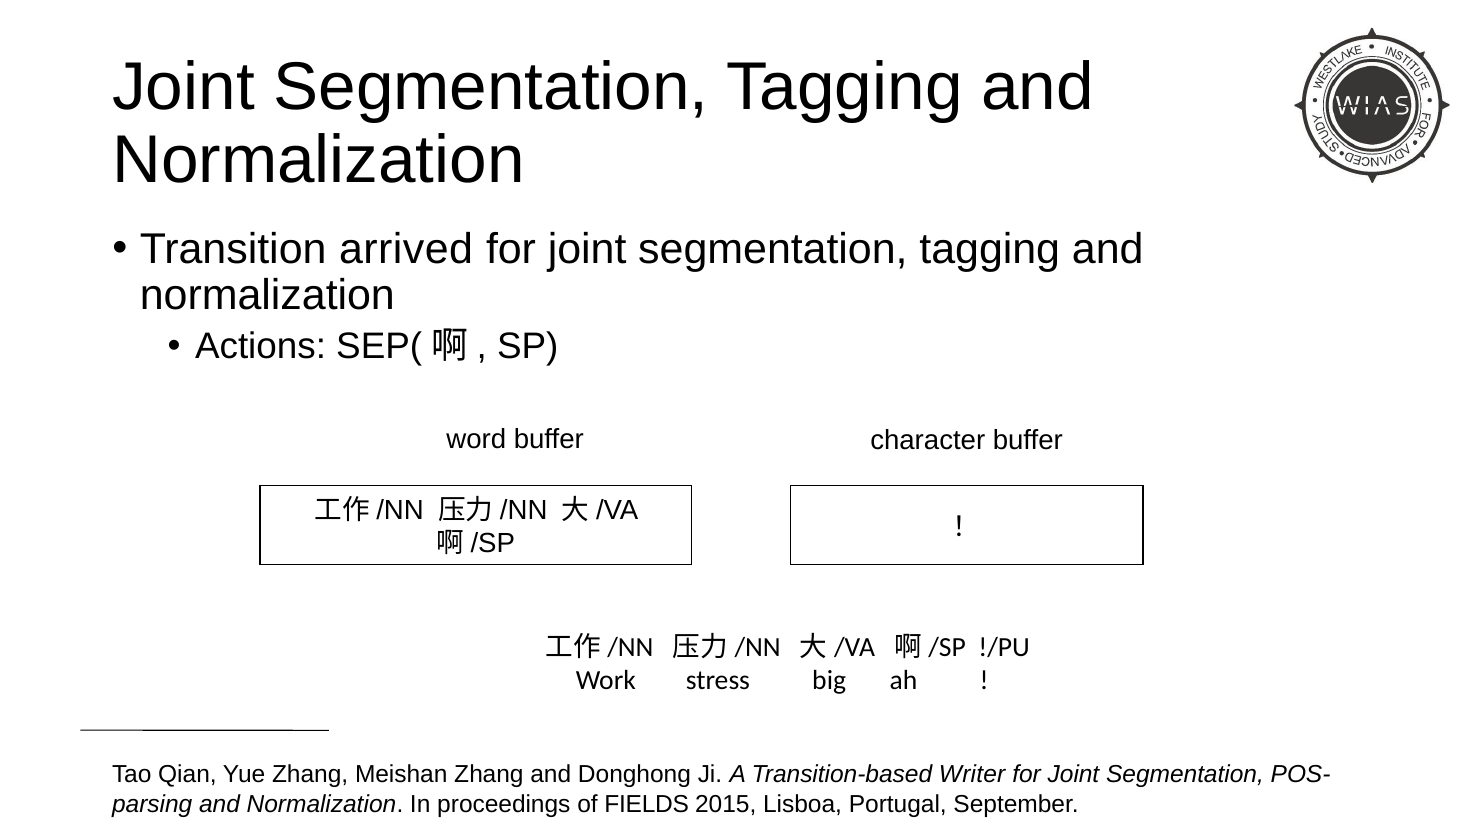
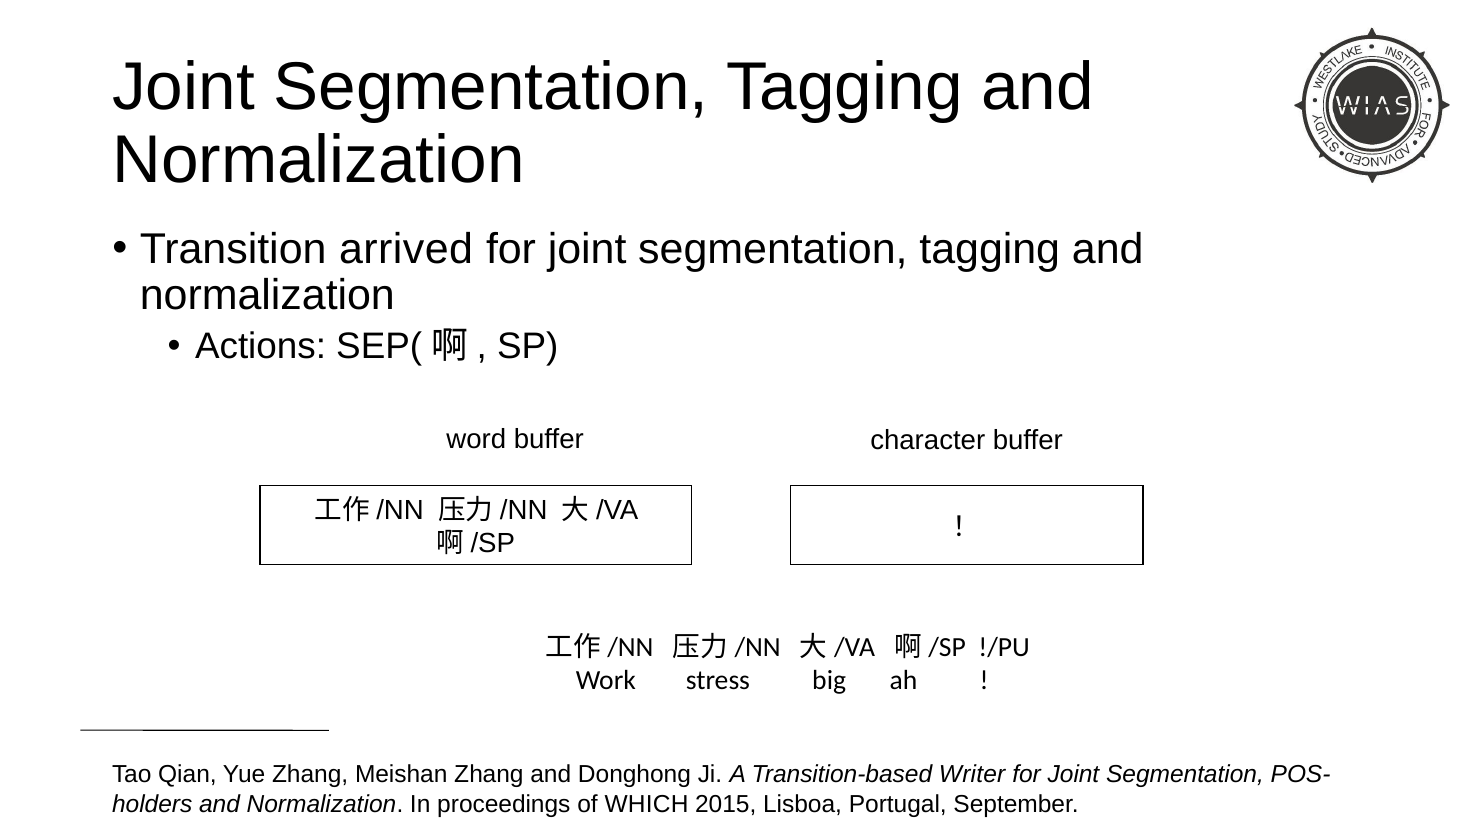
parsing: parsing -> holders
FIELDS: FIELDS -> WHICH
